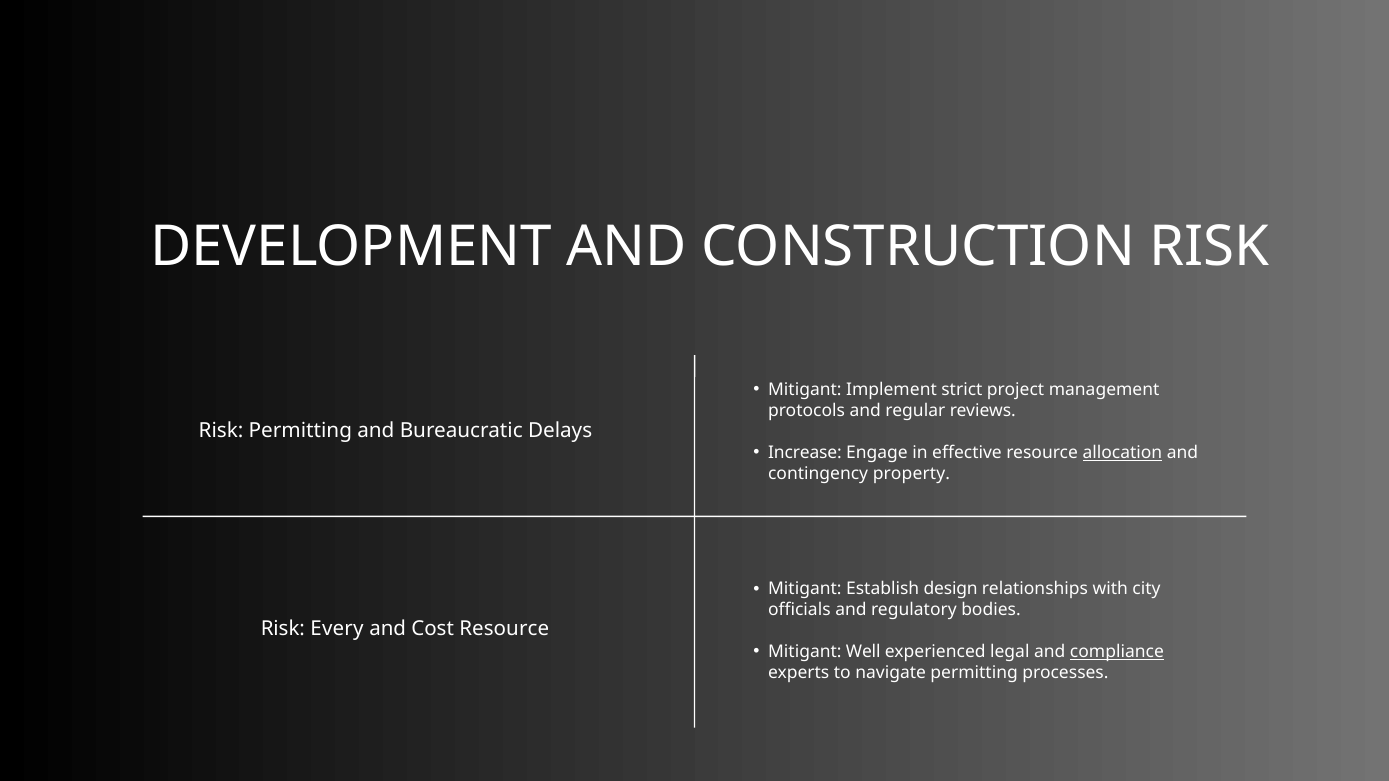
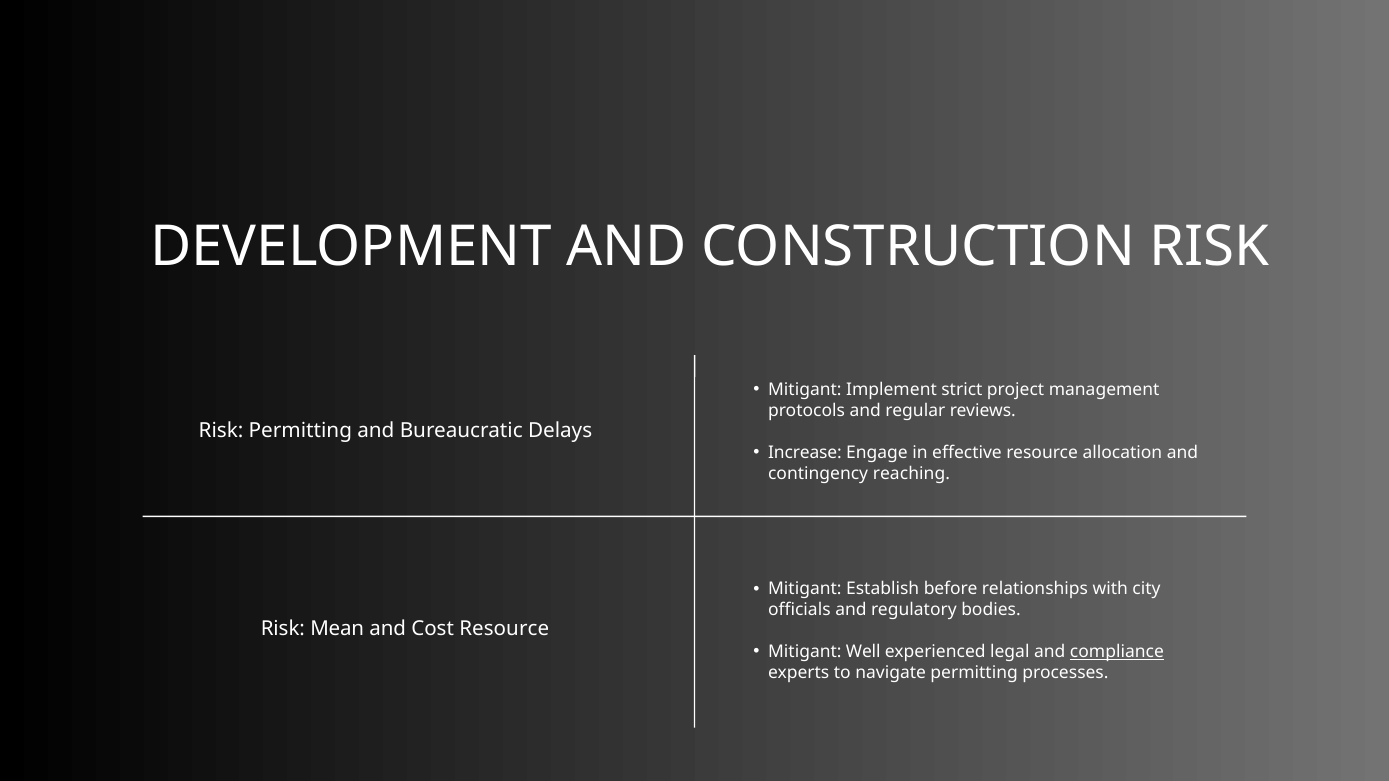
allocation underline: present -> none
property: property -> reaching
design: design -> before
Every: Every -> Mean
